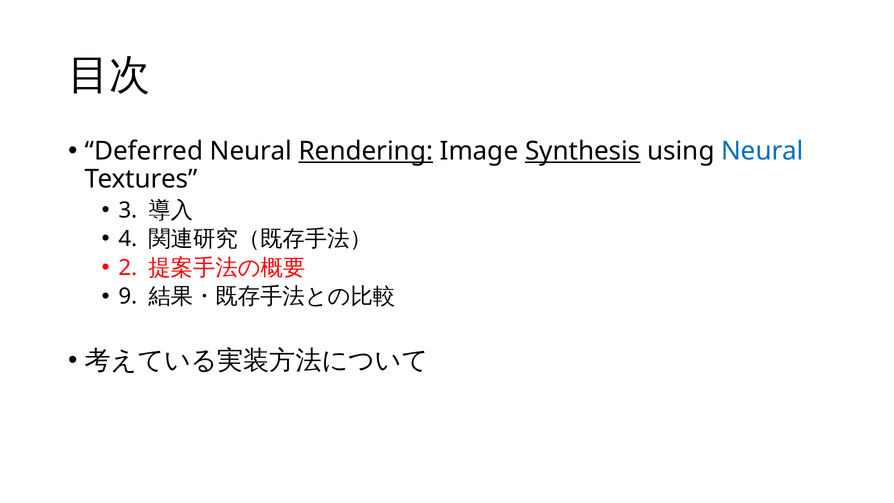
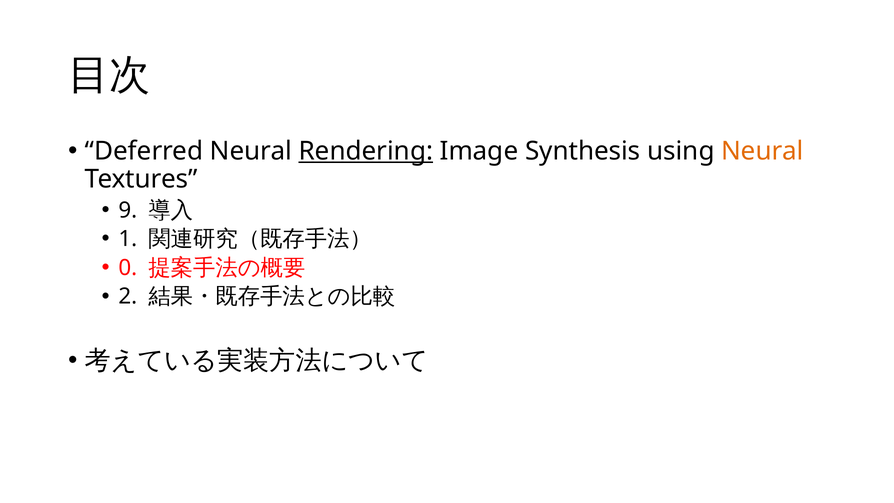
Synthesis underline: present -> none
Neural at (762, 151) colour: blue -> orange
3: 3 -> 9
4: 4 -> 1
2: 2 -> 0
9: 9 -> 2
